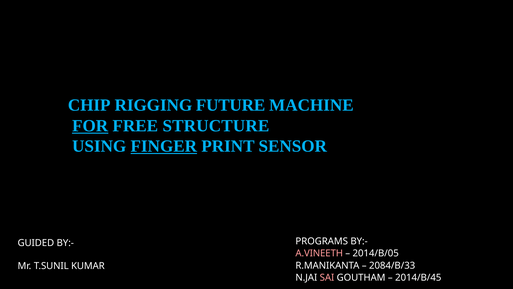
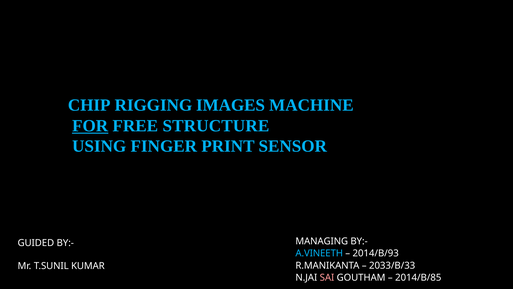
FUTURE: FUTURE -> IMAGES
FINGER underline: present -> none
PROGRAMS: PROGRAMS -> MANAGING
A.VINEETH colour: pink -> light blue
2014/B/05: 2014/B/05 -> 2014/B/93
2084/B/33: 2084/B/33 -> 2033/B/33
2014/B/45: 2014/B/45 -> 2014/B/85
